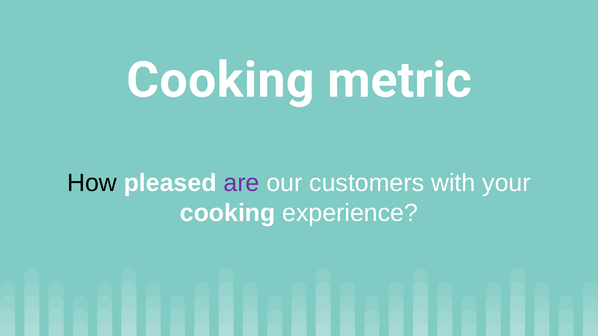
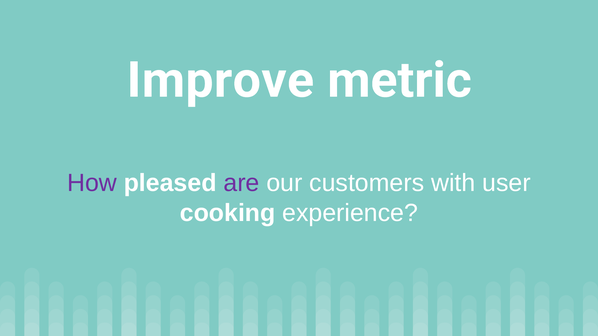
Cooking at (220, 80): Cooking -> Improve
How colour: black -> purple
your: your -> user
